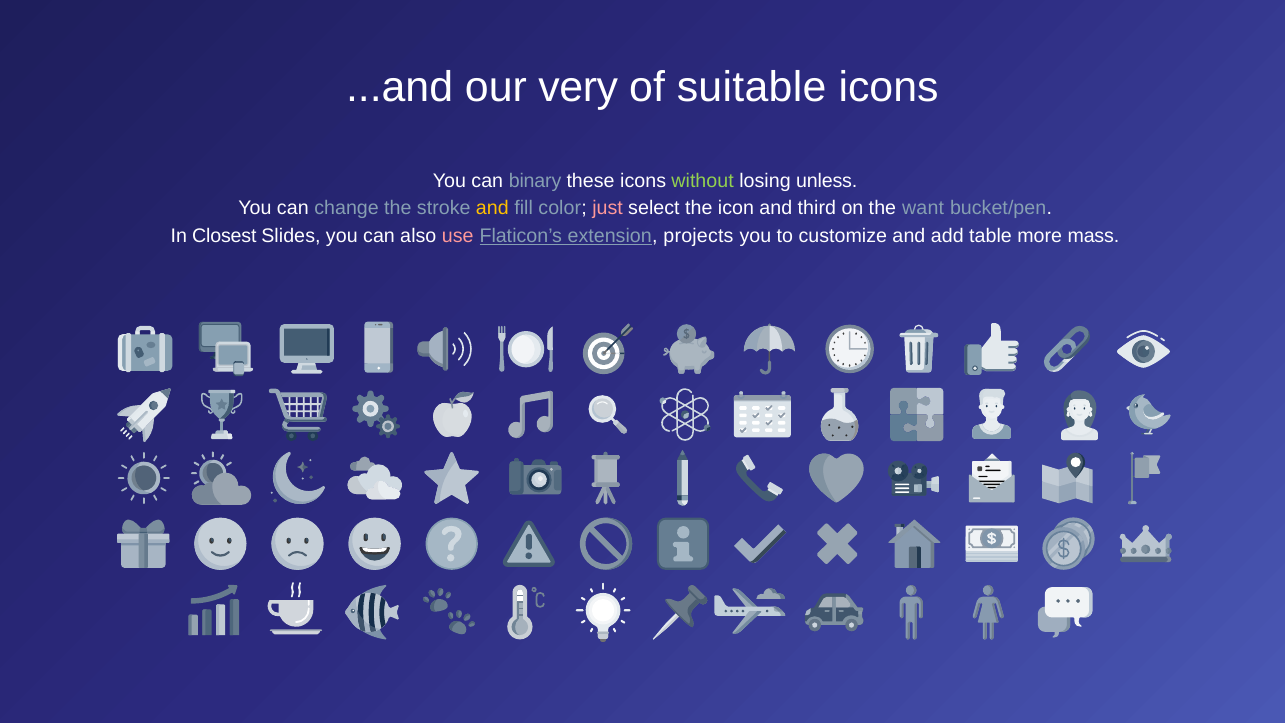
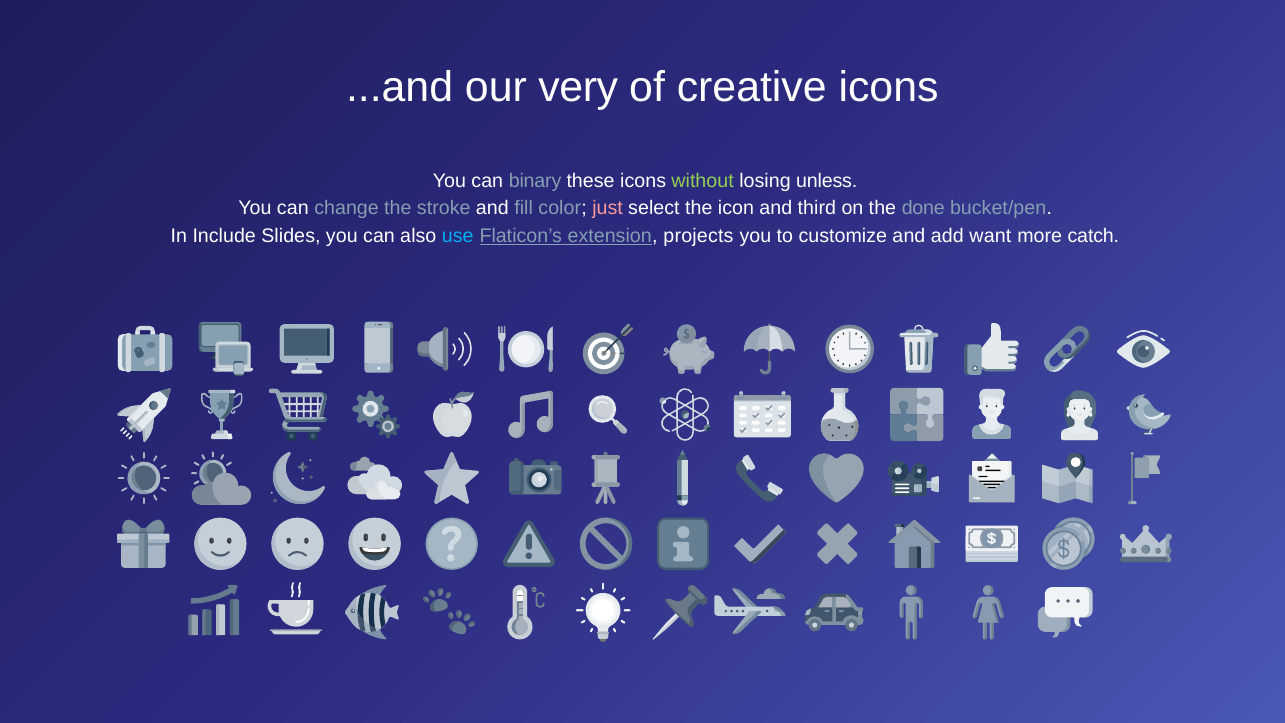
suitable: suitable -> creative
and at (492, 208) colour: yellow -> white
want: want -> done
Closest: Closest -> Include
use colour: pink -> light blue
table: table -> want
mass: mass -> catch
